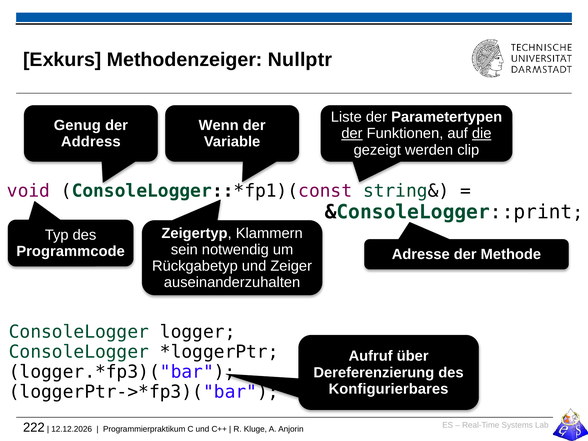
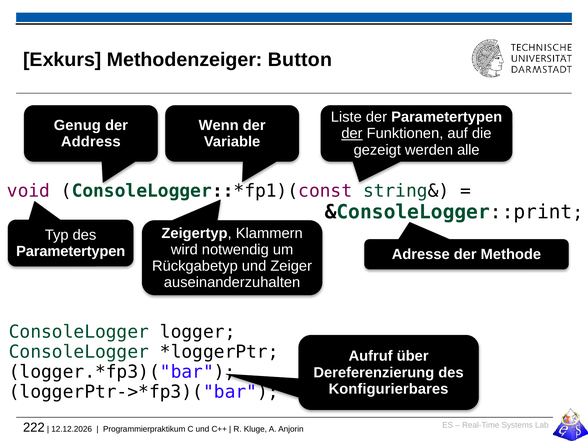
Nullptr: Nullptr -> Button
die underline: present -> none
clip: clip -> alle
sein: sein -> wird
Programmcode at (71, 251): Programmcode -> Parametertypen
